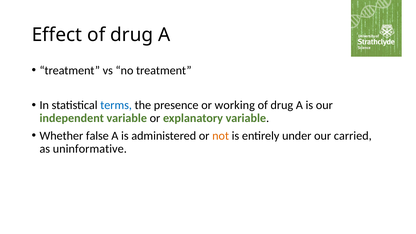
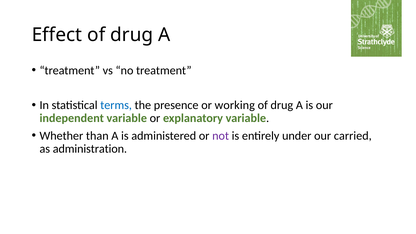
false: false -> than
not colour: orange -> purple
uninformative: uninformative -> administration
